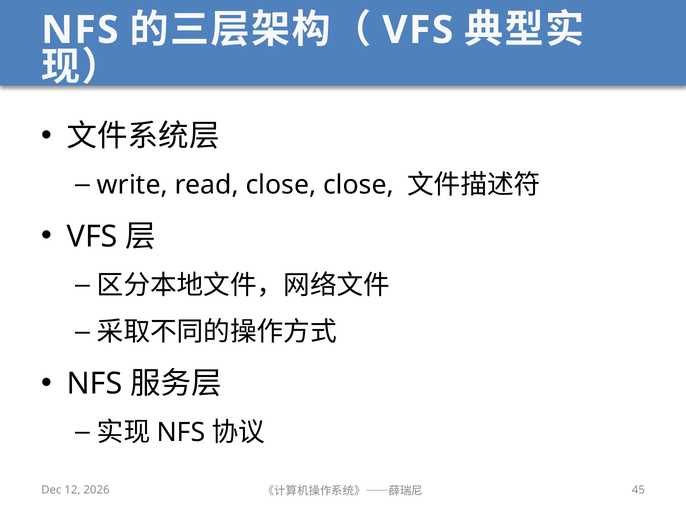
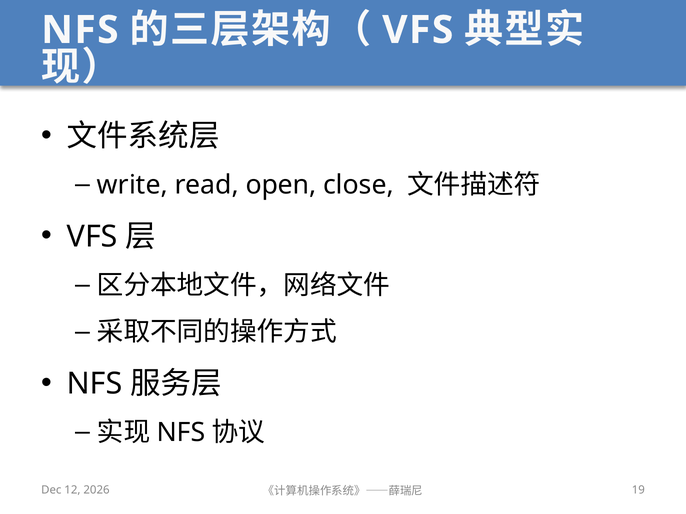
read close: close -> open
45: 45 -> 19
